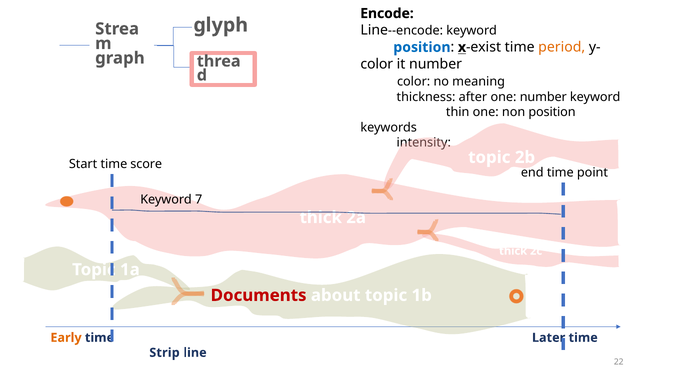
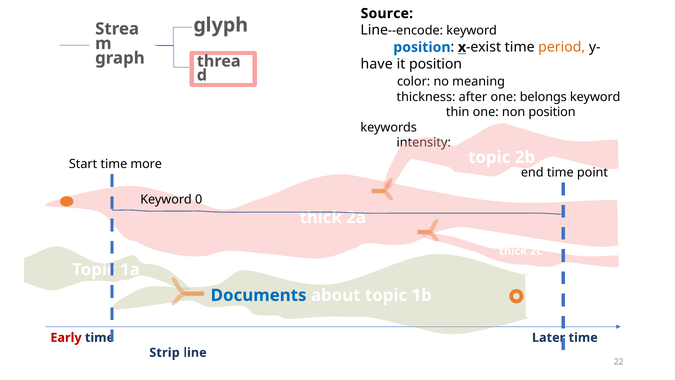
Encode: Encode -> Source
color at (377, 64): color -> have
it number: number -> position
one number: number -> belongs
score: score -> more
7: 7 -> 0
Documents colour: red -> blue
Early colour: orange -> red
